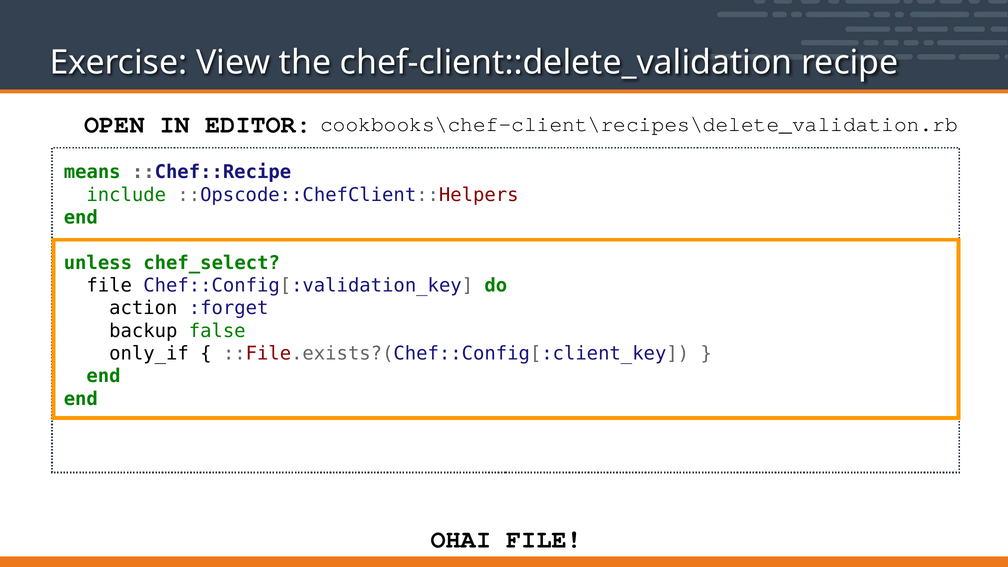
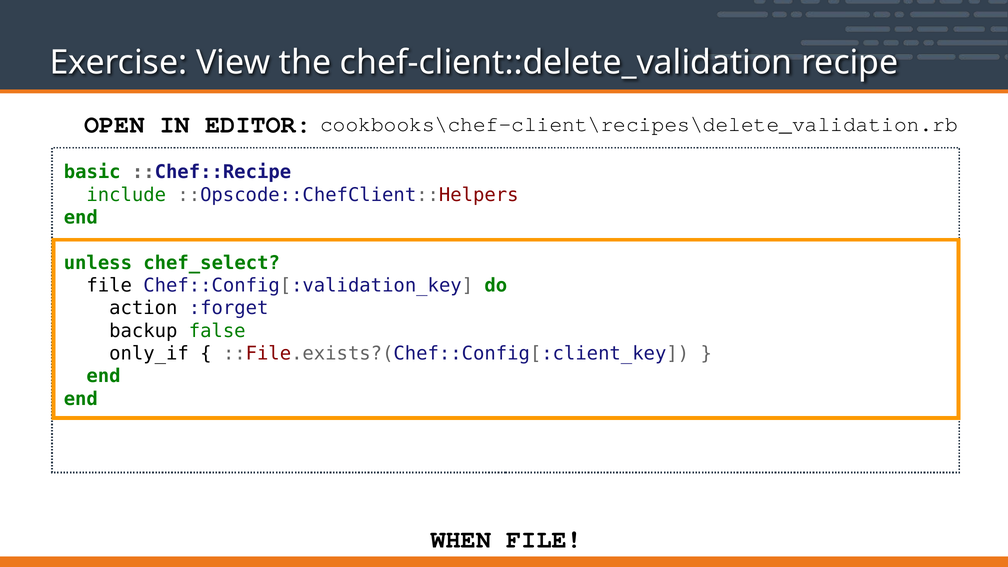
means: means -> basic
OHAI: OHAI -> WHEN
